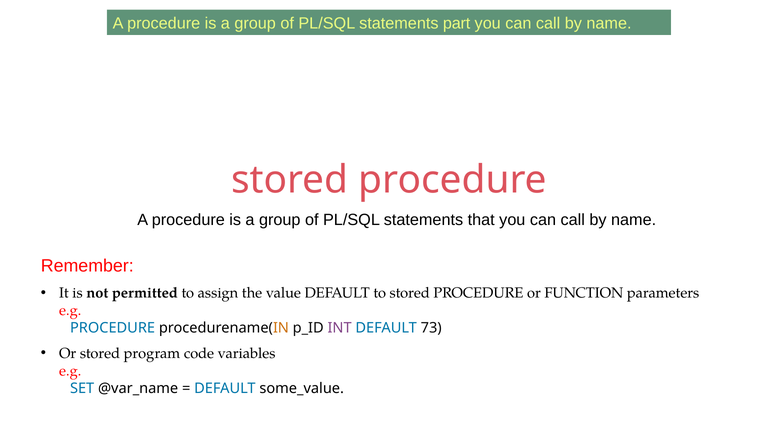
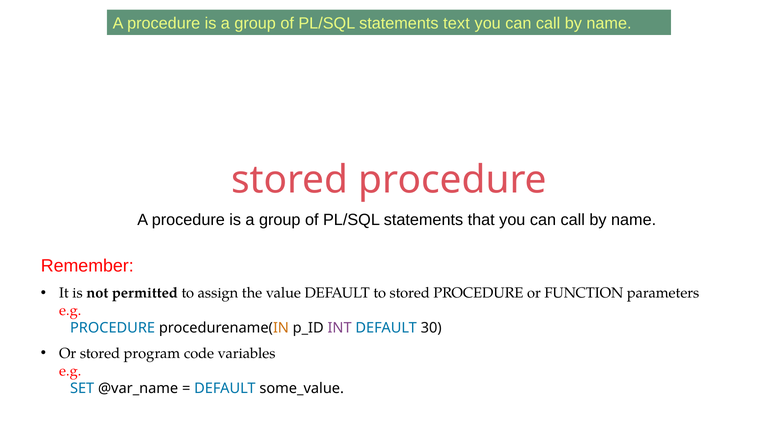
part: part -> text
73: 73 -> 30
